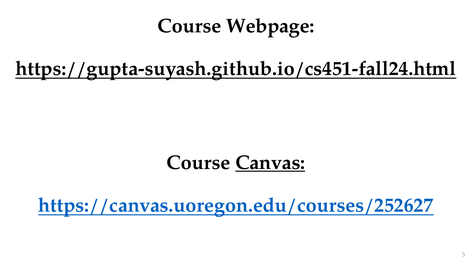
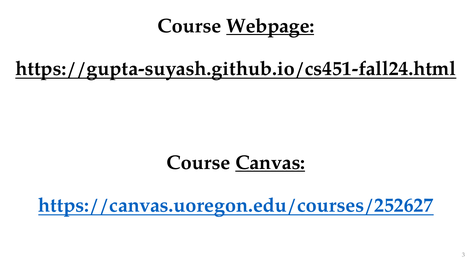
Webpage underline: none -> present
